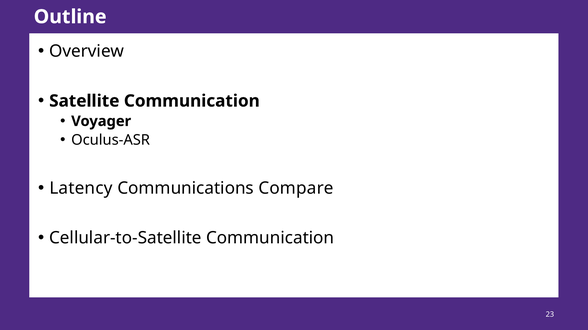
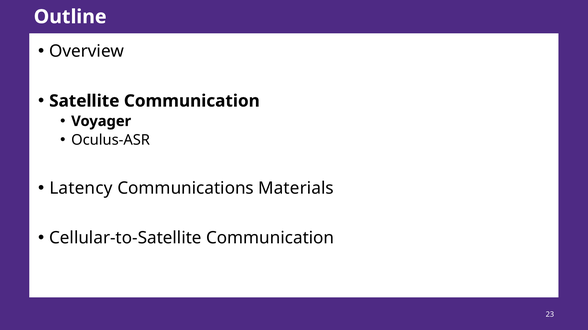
Compare: Compare -> Materials
